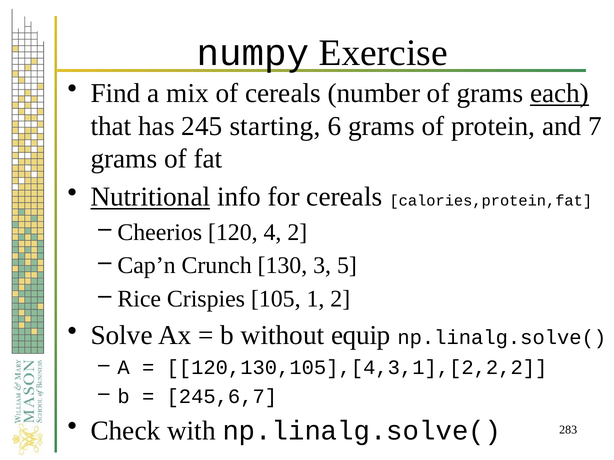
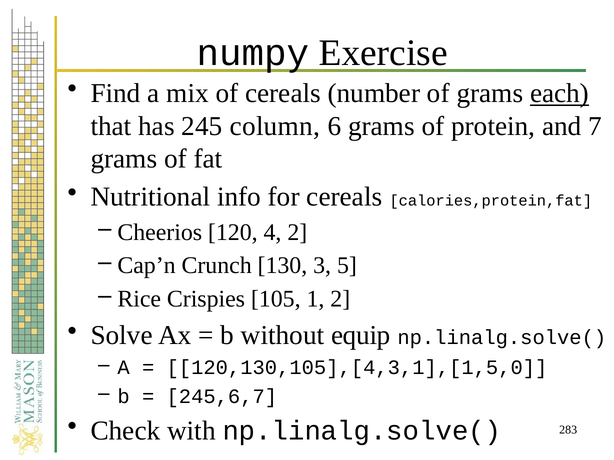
starting: starting -> column
Nutritional underline: present -> none
120,130,105],[4,3,1],[2,2,2: 120,130,105],[4,3,1],[2,2,2 -> 120,130,105],[4,3,1],[1,5,0
